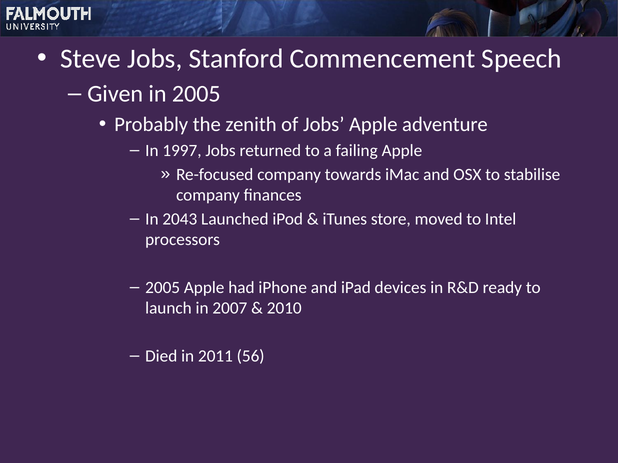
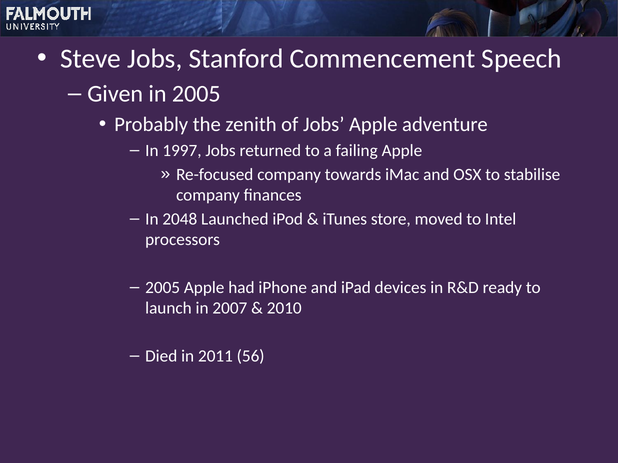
2043: 2043 -> 2048
